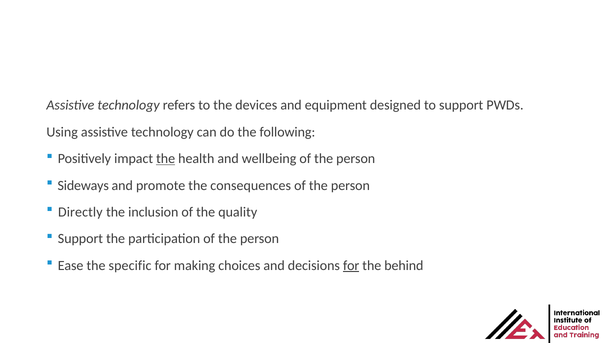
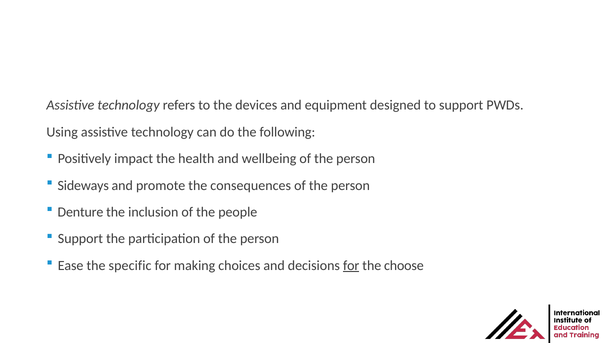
the at (166, 159) underline: present -> none
Directly: Directly -> Denture
quality: quality -> people
behind: behind -> choose
